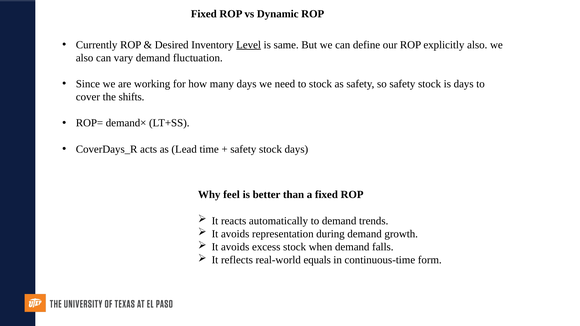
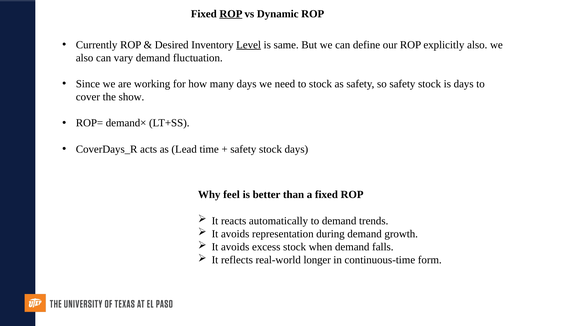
ROP at (231, 14) underline: none -> present
shifts: shifts -> show
equals: equals -> longer
